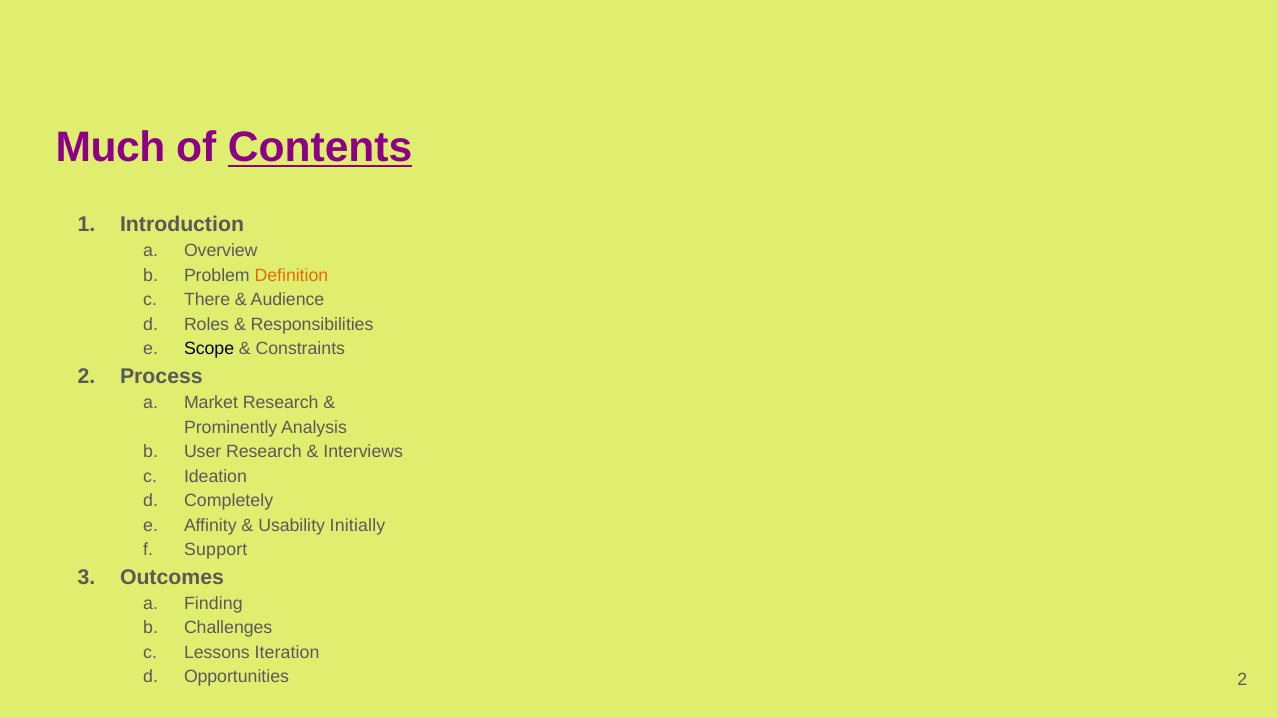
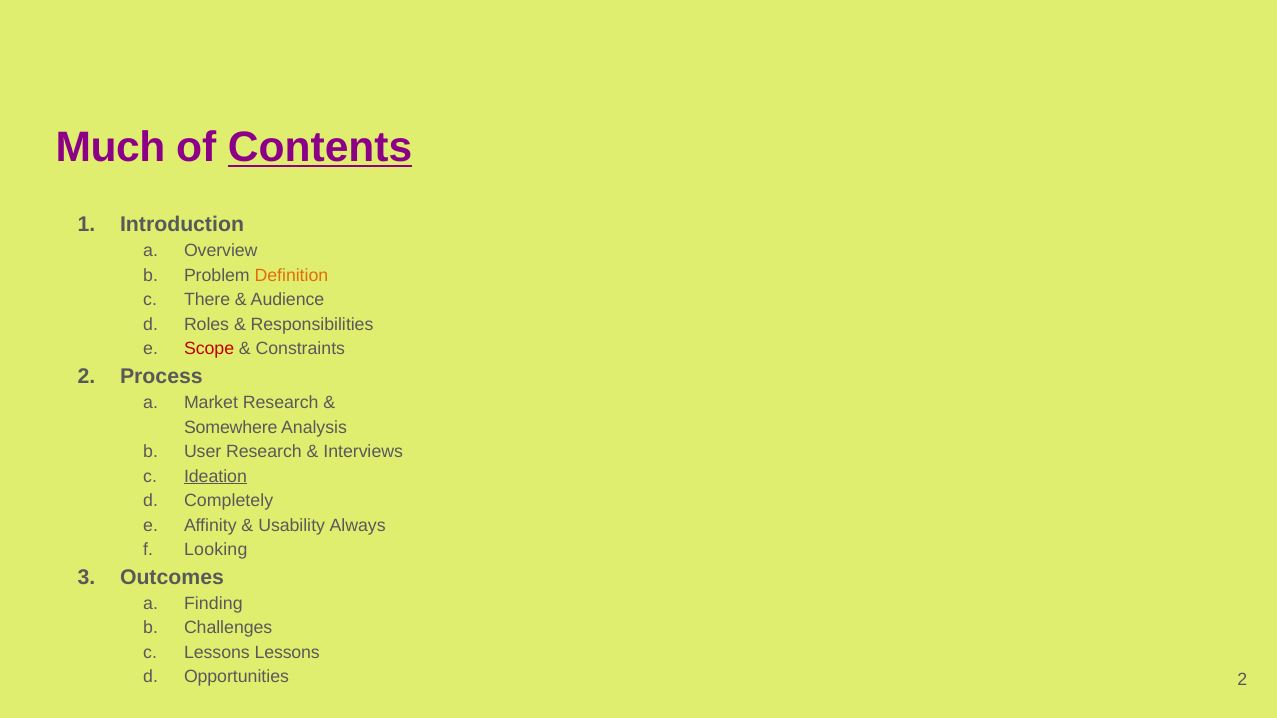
Scope colour: black -> red
Prominently: Prominently -> Somewhere
Ideation underline: none -> present
Initially: Initially -> Always
Support: Support -> Looking
Lessons Iteration: Iteration -> Lessons
